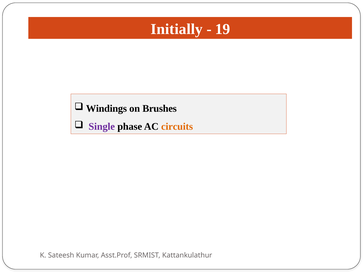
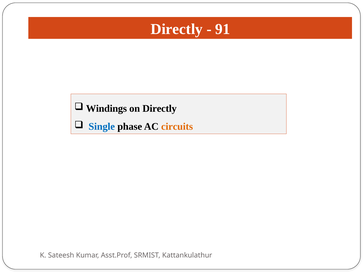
Initially at (177, 29): Initially -> Directly
19: 19 -> 91
on Brushes: Brushes -> Directly
Single colour: purple -> blue
